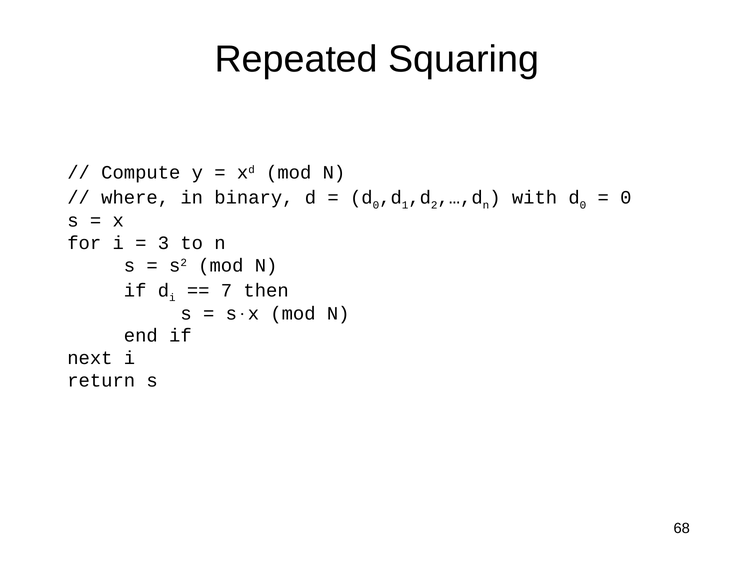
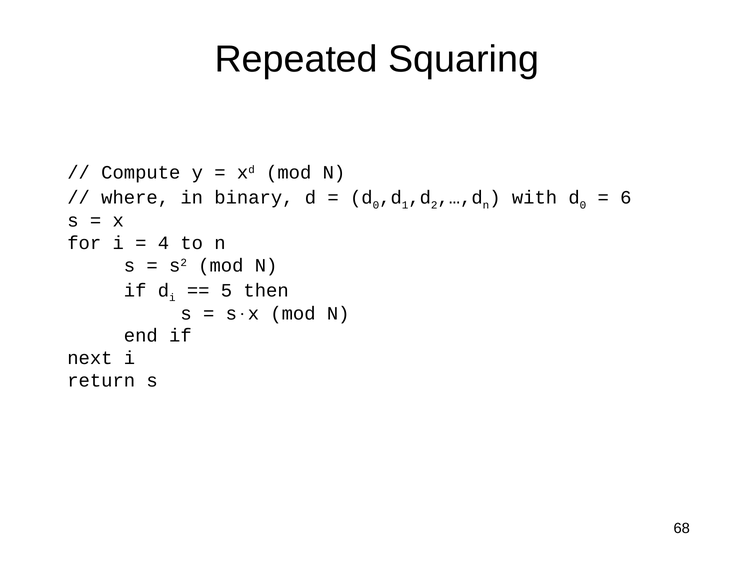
0 at (626, 198): 0 -> 6
3: 3 -> 4
7: 7 -> 5
